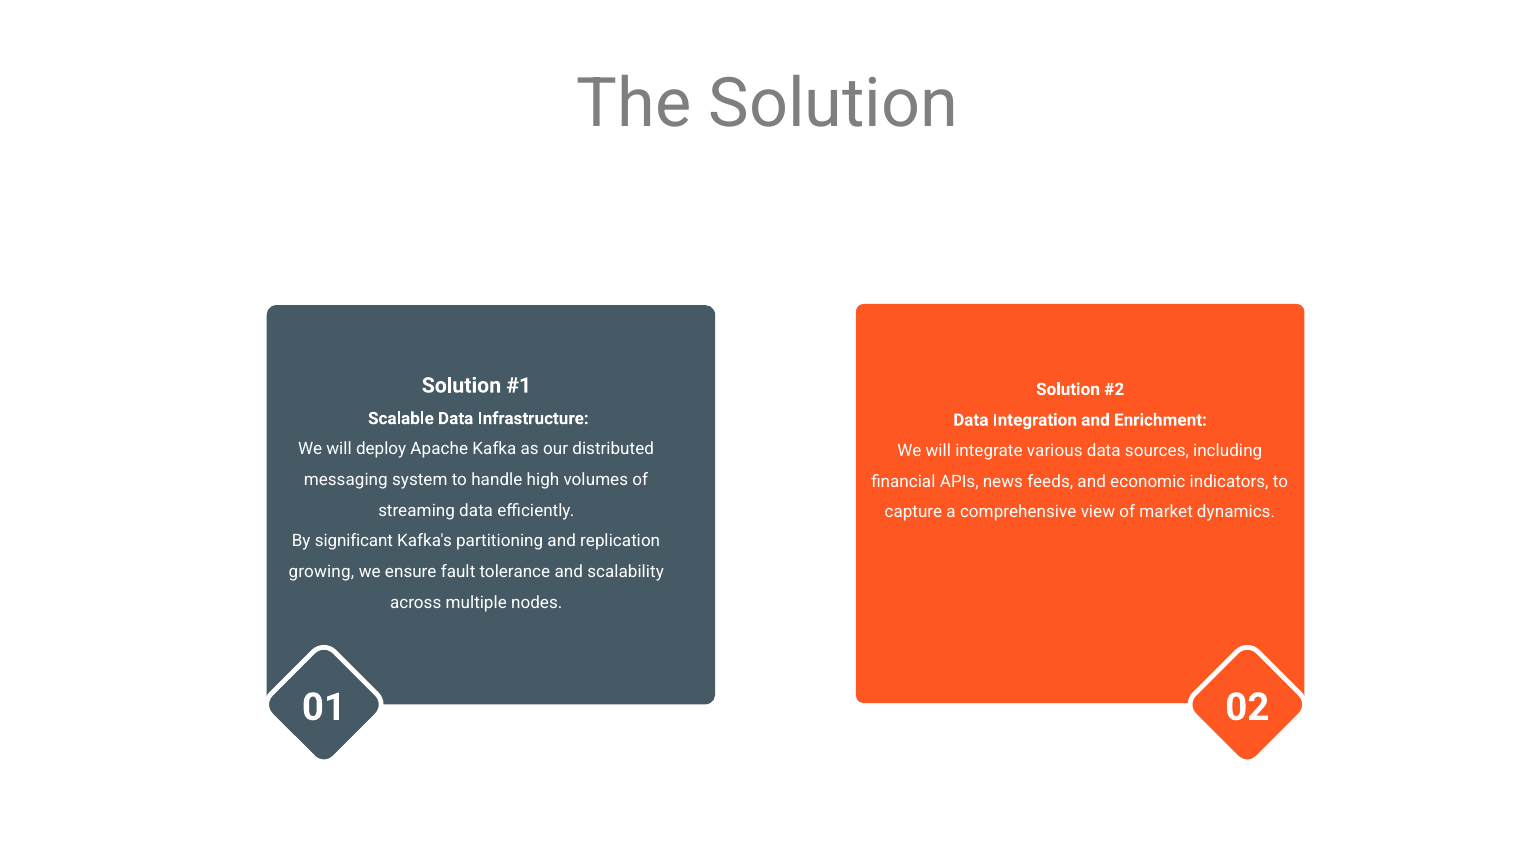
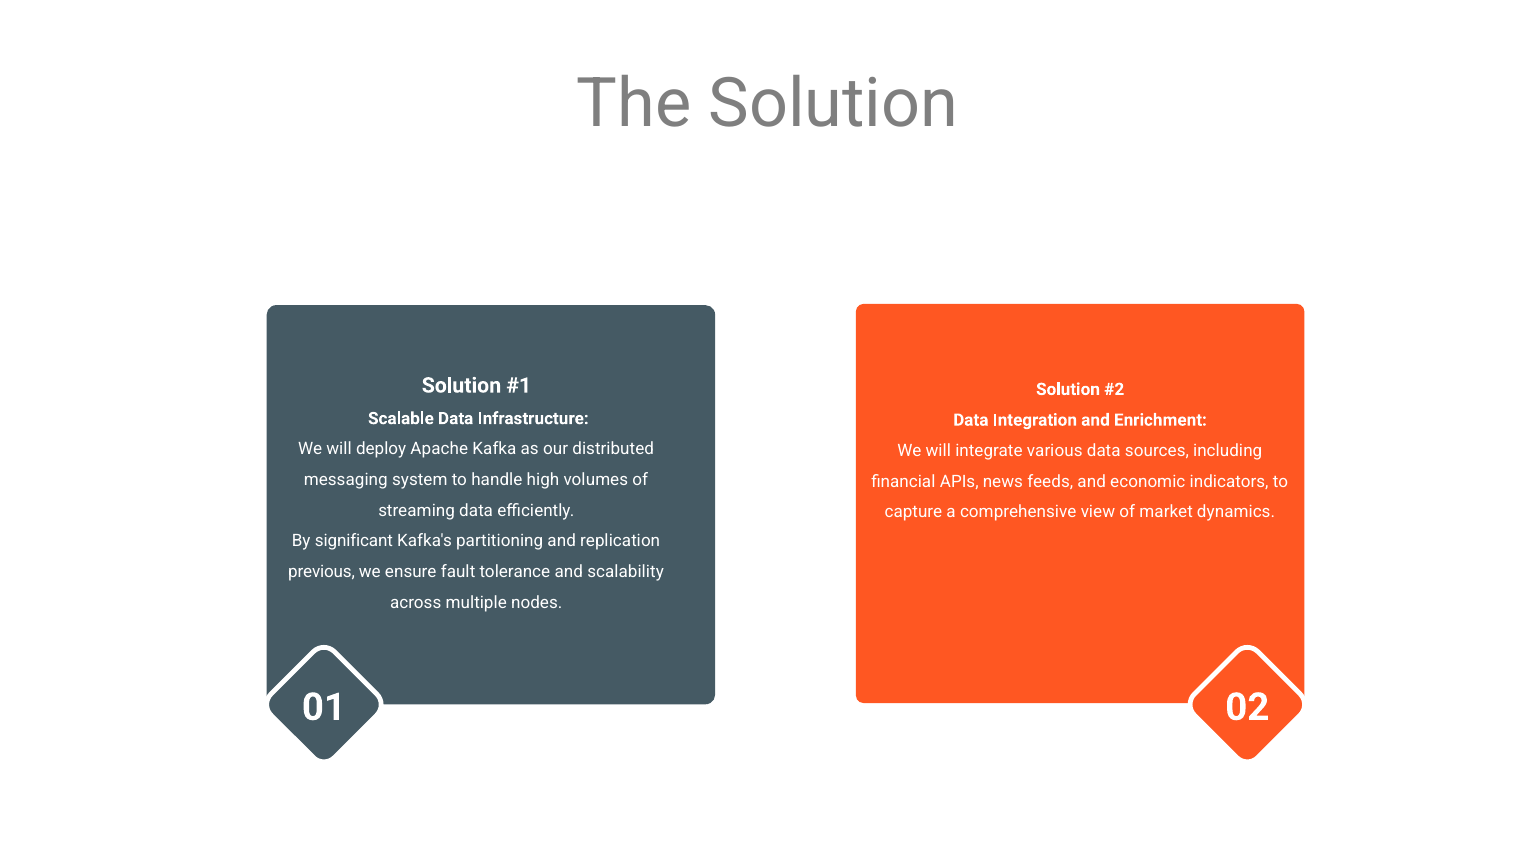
growing: growing -> previous
